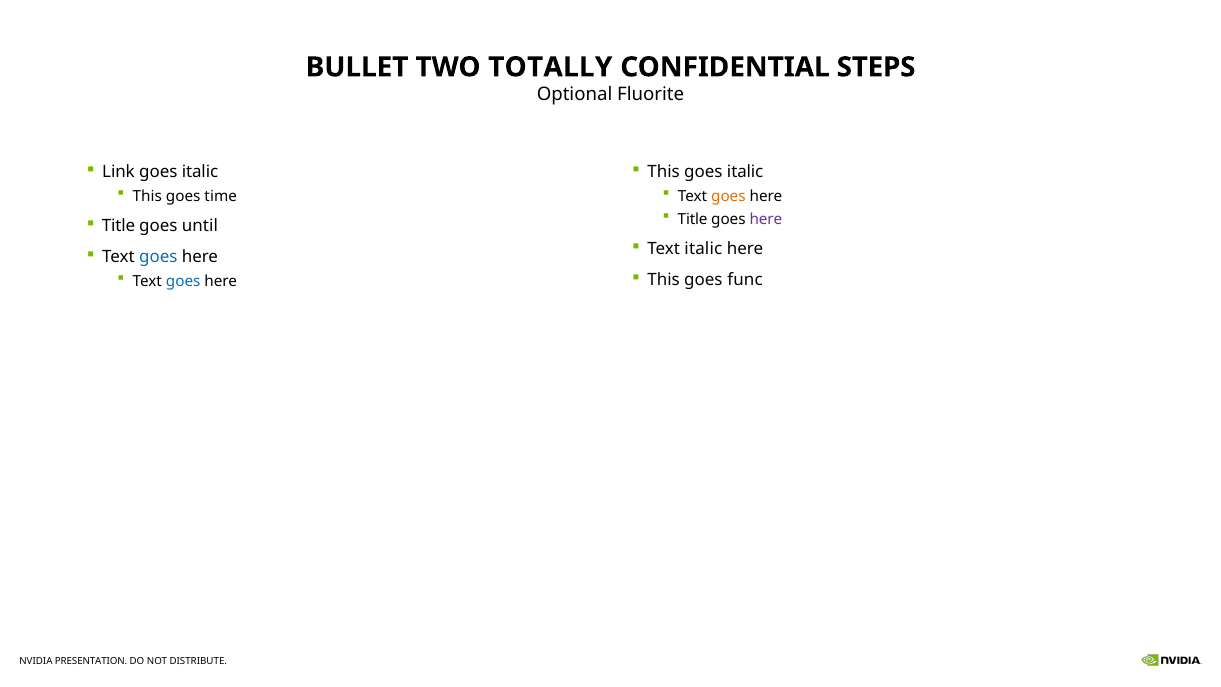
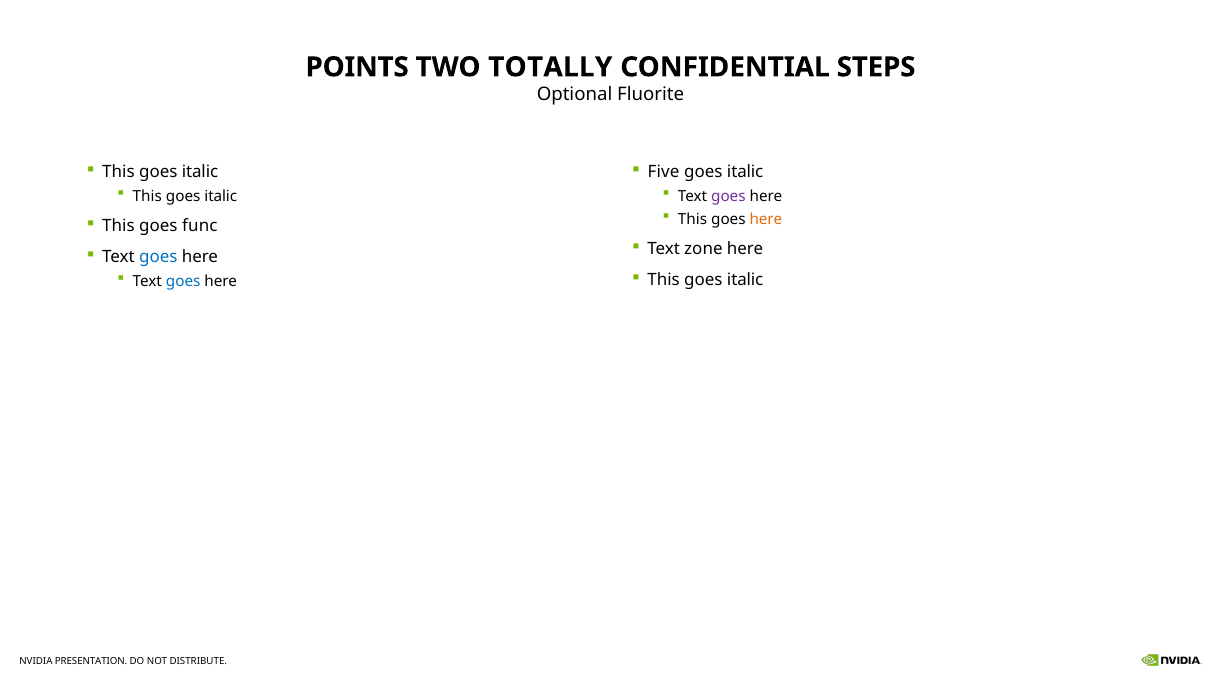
BULLET: BULLET -> POINTS
Link at (119, 172): Link -> This
This at (664, 172): This -> Five
time at (221, 196): time -> italic
goes at (728, 196) colour: orange -> purple
Title at (693, 219): Title -> This
here at (766, 219) colour: purple -> orange
Title at (119, 226): Title -> This
until: until -> func
Text italic: italic -> zone
func at (745, 280): func -> italic
